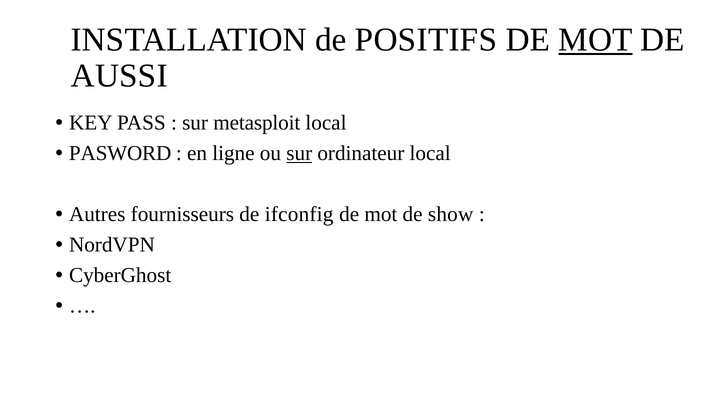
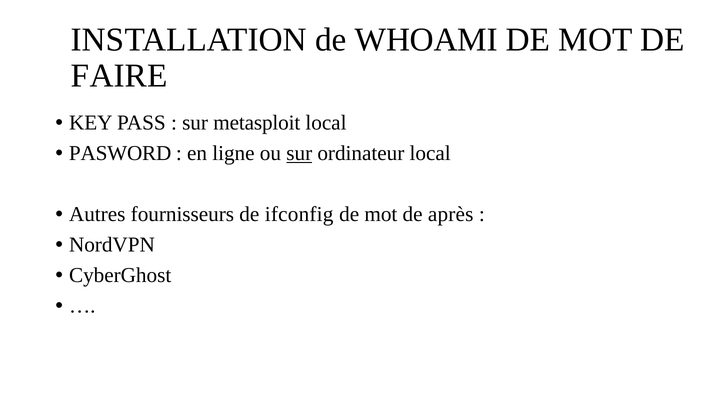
POSITIFS: POSITIFS -> WHOAMI
MOT at (595, 40) underline: present -> none
AUSSI: AUSSI -> FAIRE
show: show -> après
